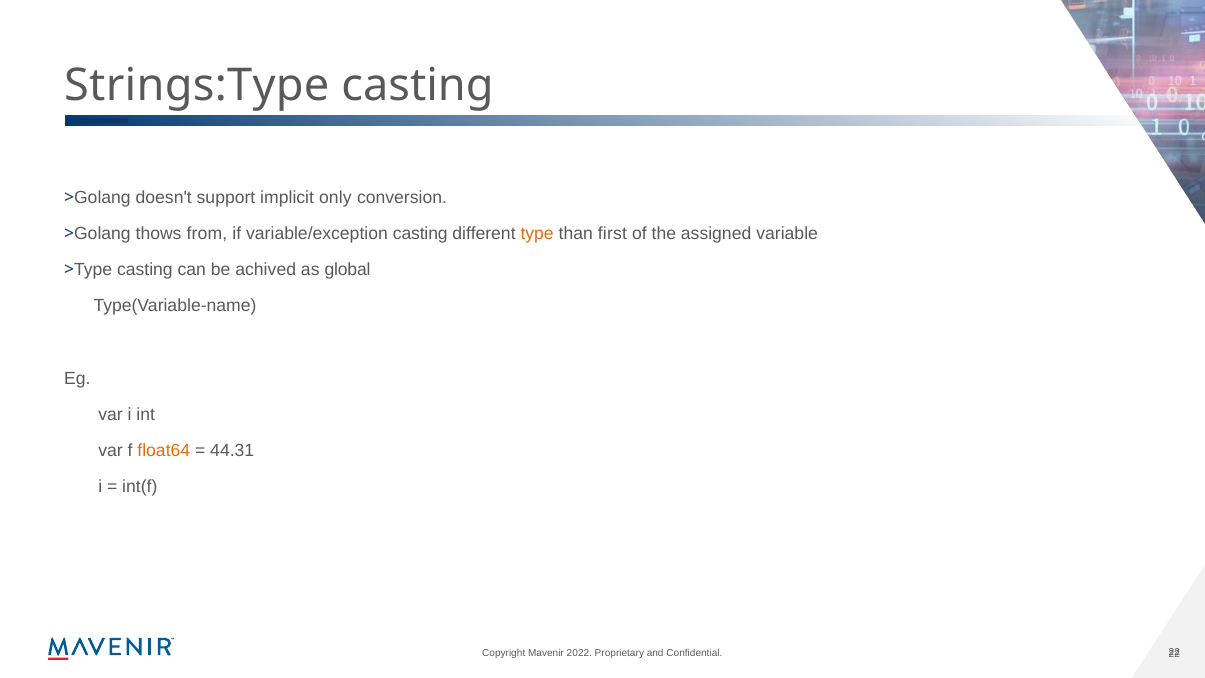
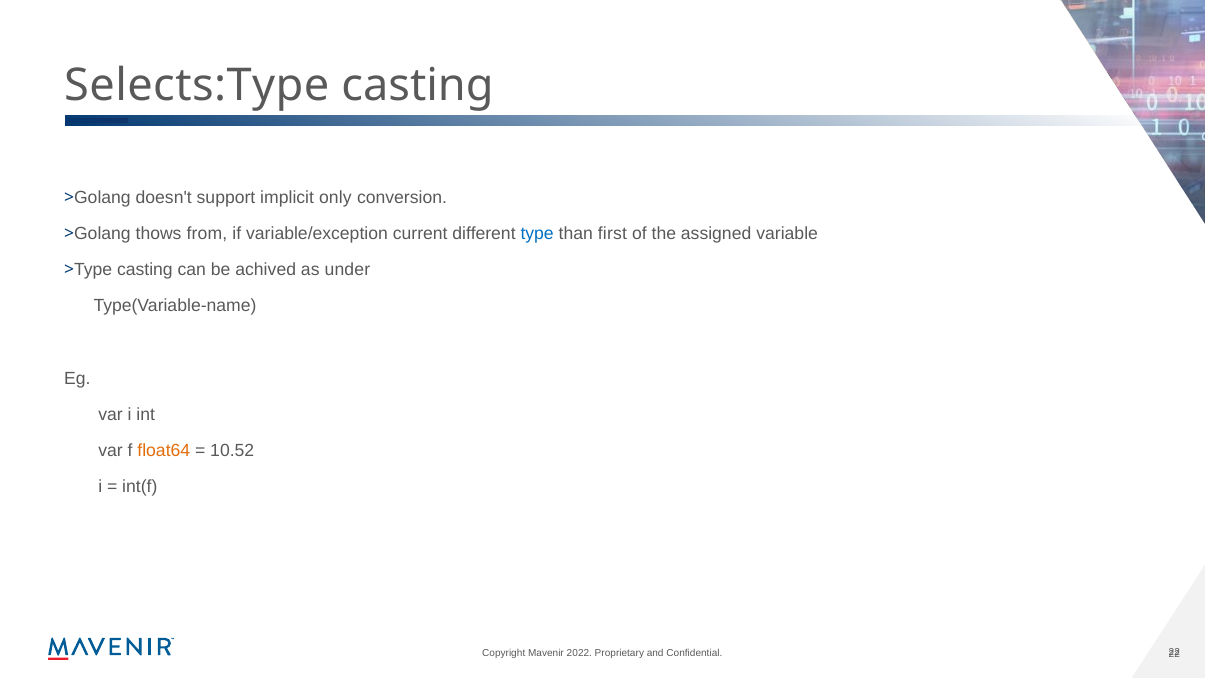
Strings:Type: Strings:Type -> Selects:Type
variable/exception casting: casting -> current
type at (537, 234) colour: orange -> blue
global: global -> under
44.31: 44.31 -> 10.52
